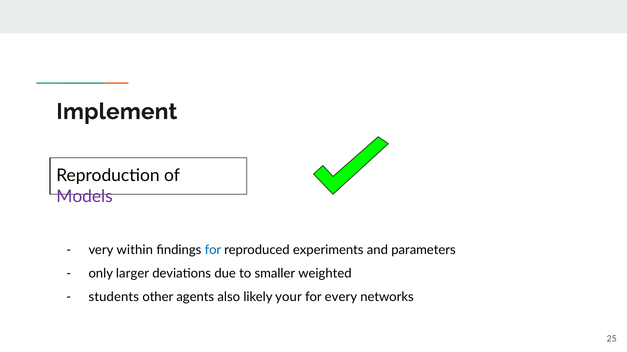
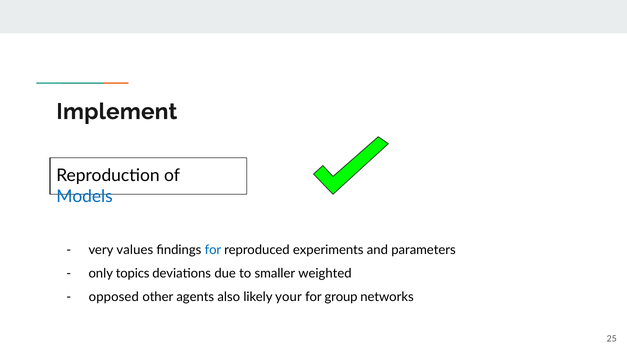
Models colour: purple -> blue
within: within -> values
larger: larger -> topics
students: students -> opposed
every: every -> group
